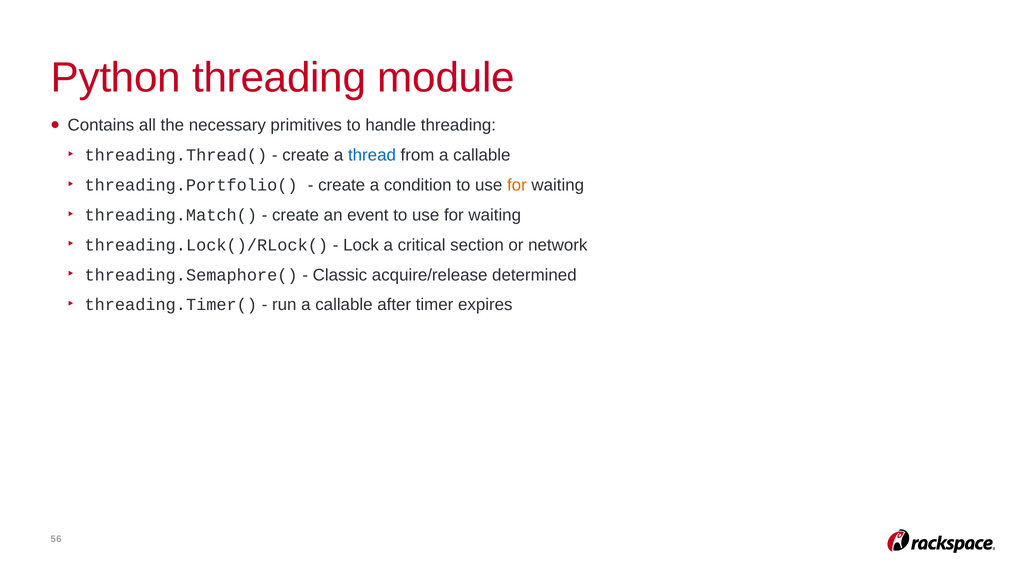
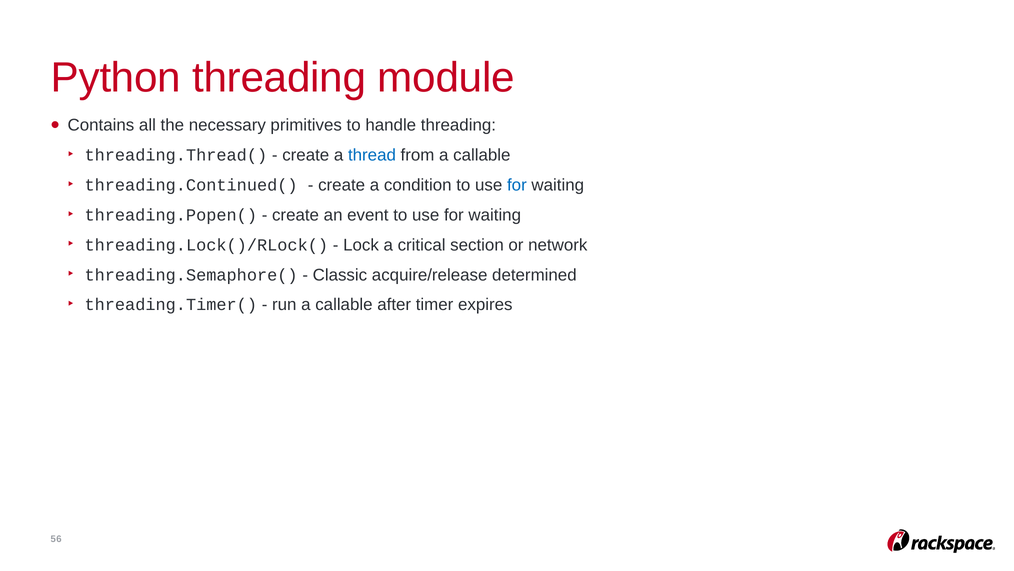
threading.Portfolio(: threading.Portfolio( -> threading.Continued(
for at (517, 185) colour: orange -> blue
threading.Match(: threading.Match( -> threading.Popen(
